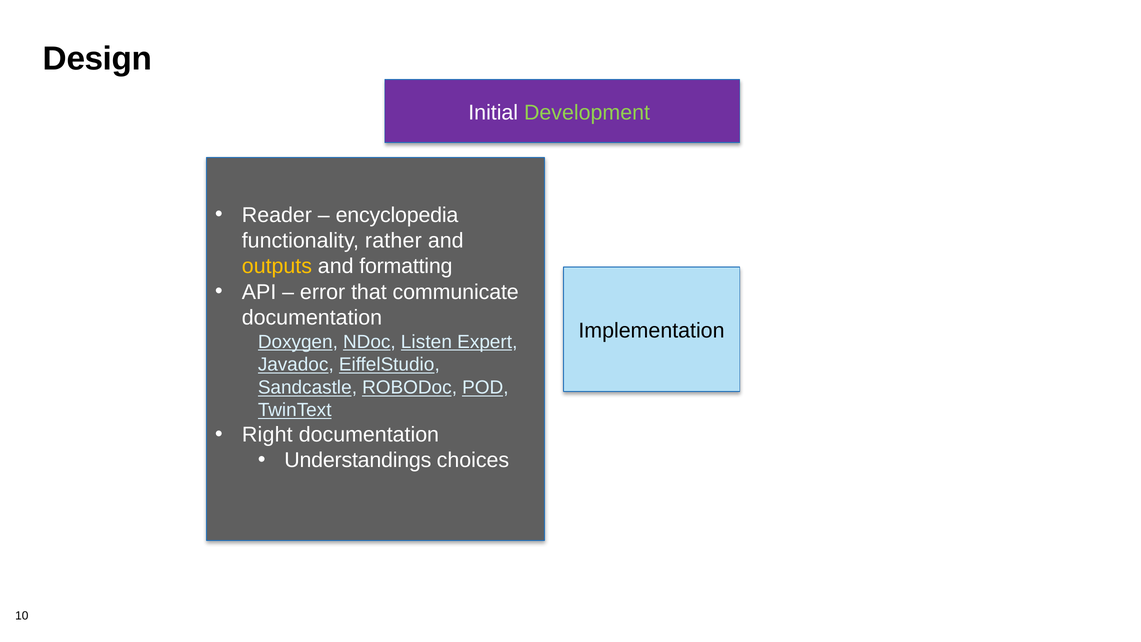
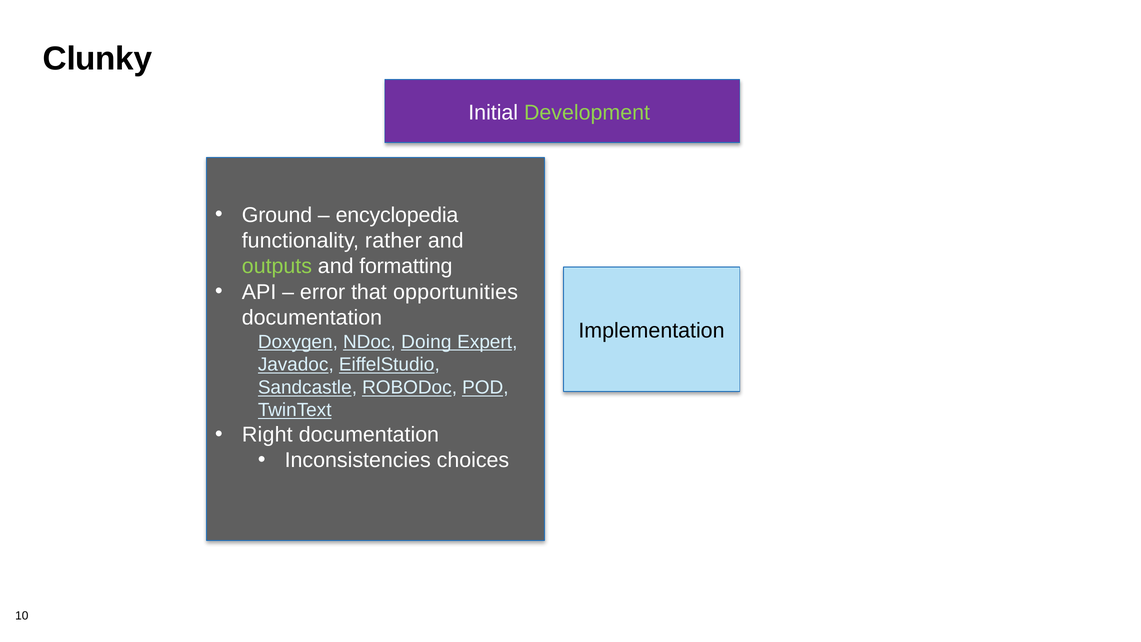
Design: Design -> Clunky
Reader: Reader -> Ground
outputs colour: yellow -> light green
communicate: communicate -> opportunities
Listen: Listen -> Doing
Understandings: Understandings -> Inconsistencies
